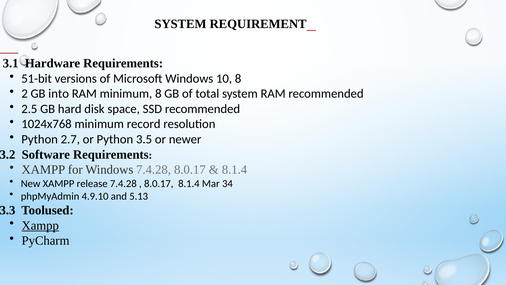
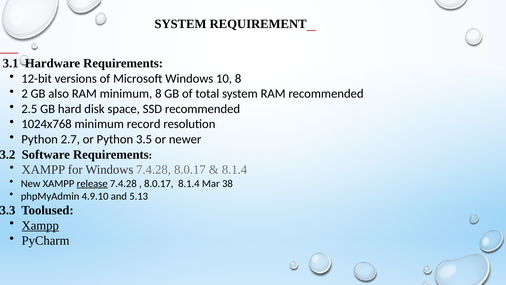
51-bit: 51-bit -> 12-bit
into: into -> also
release underline: none -> present
34: 34 -> 38
